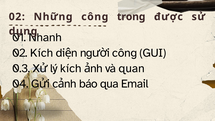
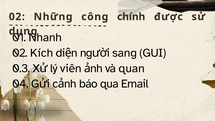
trọng: trọng -> chính
công at (125, 53): công -> sang
lý kích: kích -> viền
